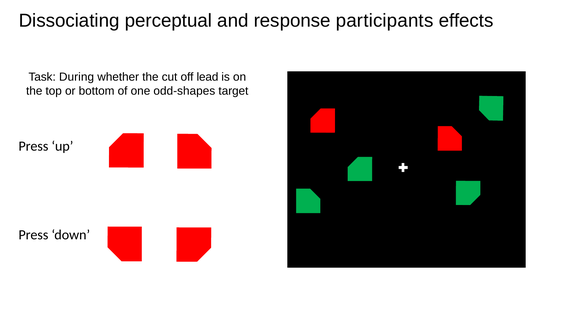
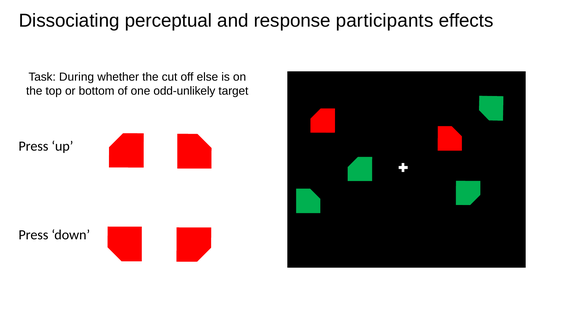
lead: lead -> else
odd-shapes: odd-shapes -> odd-unlikely
